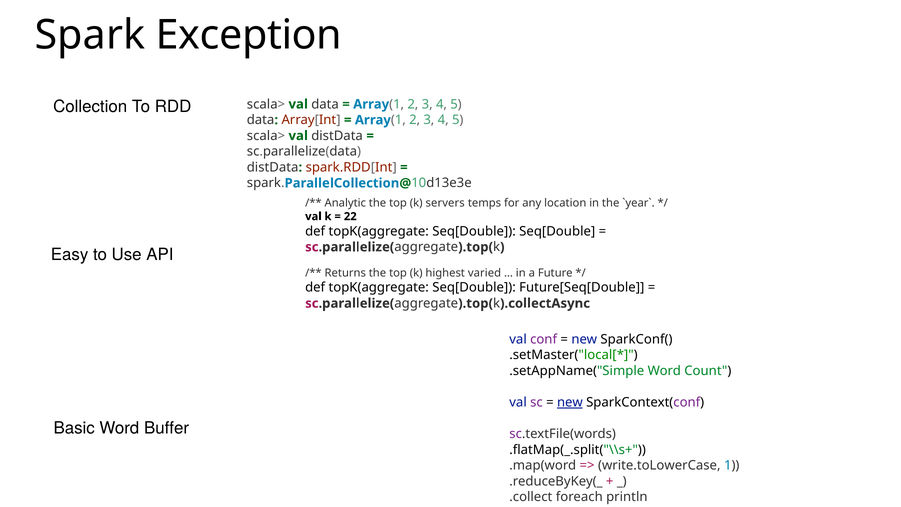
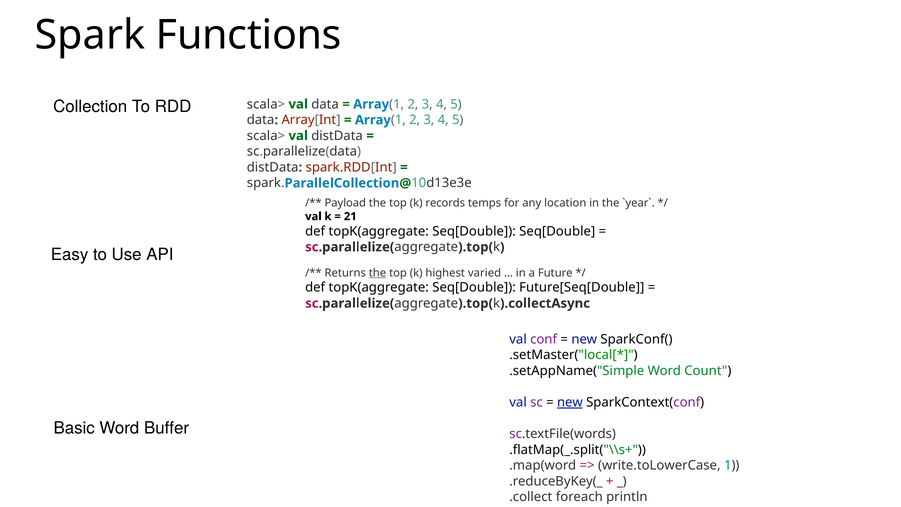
Exception: Exception -> Functions
Analytic: Analytic -> Payload
servers: servers -> records
22: 22 -> 21
the at (377, 273) underline: none -> present
